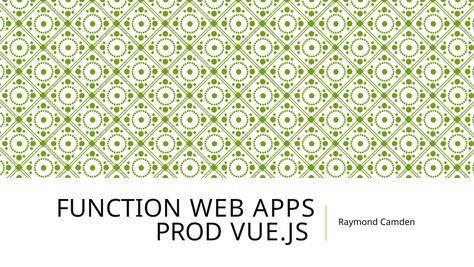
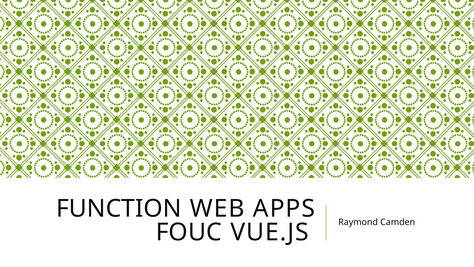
PROD: PROD -> FOUC
